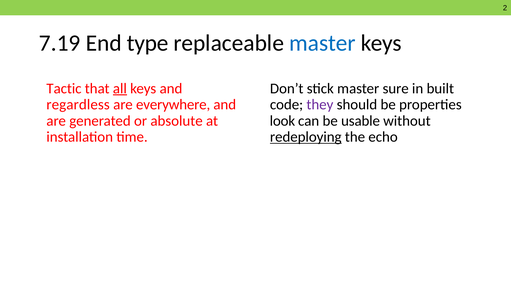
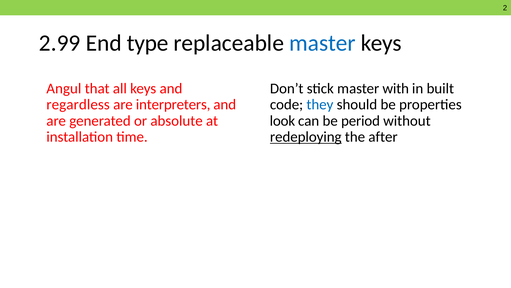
7.19: 7.19 -> 2.99
Tactic: Tactic -> Angul
all underline: present -> none
sure: sure -> with
everywhere: everywhere -> interpreters
they colour: purple -> blue
usable: usable -> period
echo: echo -> after
